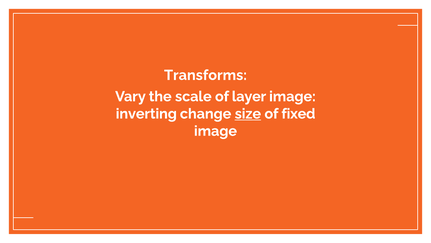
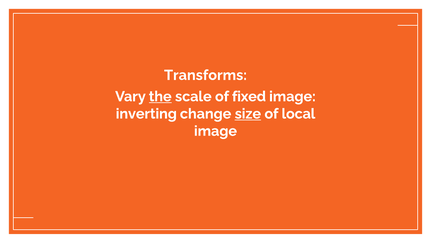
the underline: none -> present
layer: layer -> fixed
fixed: fixed -> local
